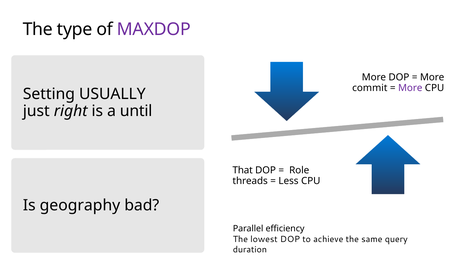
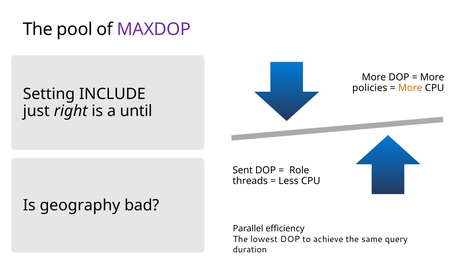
type: type -> pool
commit: commit -> policies
More at (410, 88) colour: purple -> orange
USUALLY: USUALLY -> INCLUDE
That: That -> Sent
